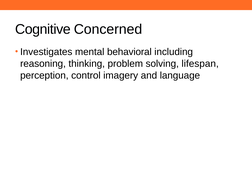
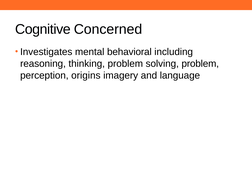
solving lifespan: lifespan -> problem
control: control -> origins
